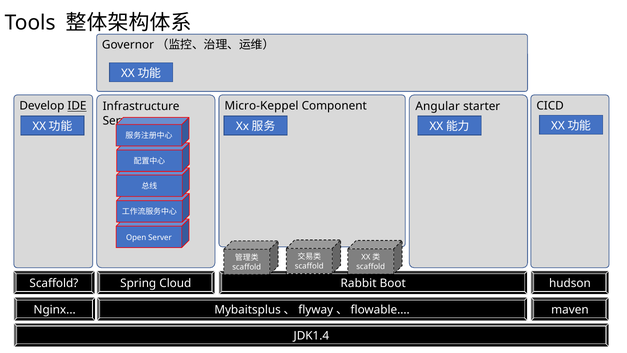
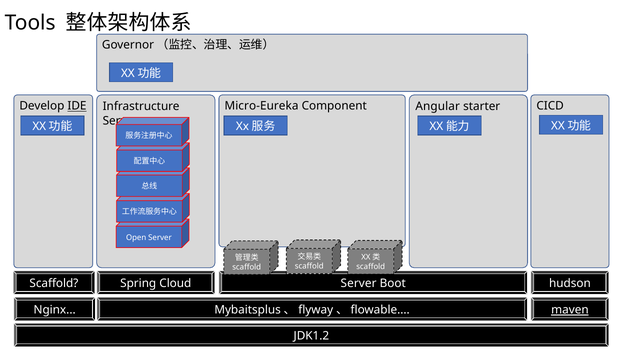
Micro-Keppel: Micro-Keppel -> Micro-Eureka
Rabbit at (359, 283): Rabbit -> Server
maven underline: none -> present
JDK1.4: JDK1.4 -> JDK1.2
